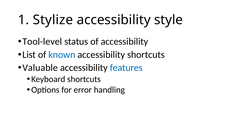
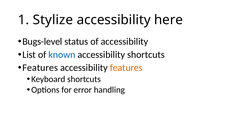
style: style -> here
Tool-level: Tool-level -> Bugs-level
Valuable at (40, 68): Valuable -> Features
features at (126, 68) colour: blue -> orange
